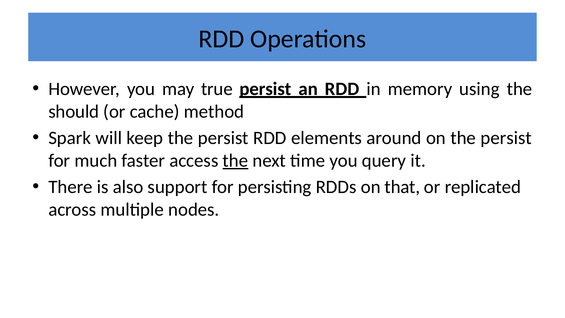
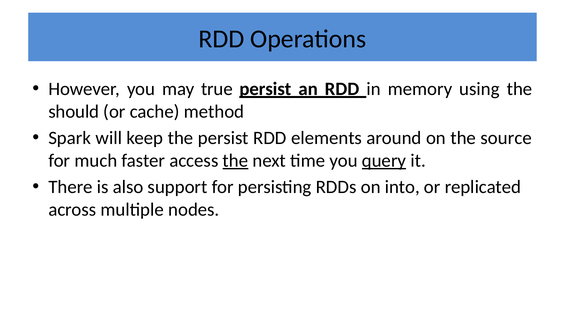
on the persist: persist -> source
query underline: none -> present
that: that -> into
